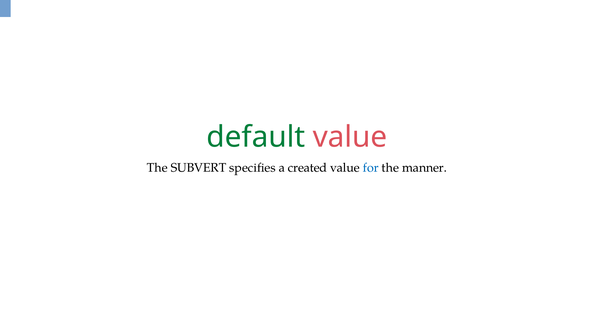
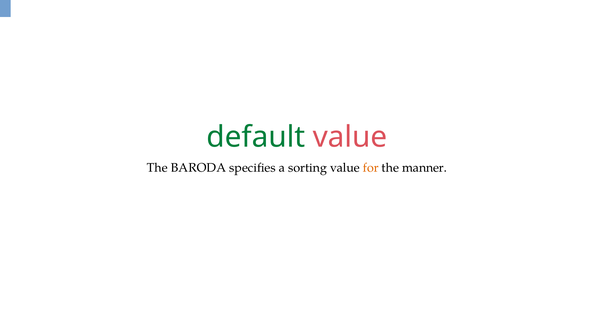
SUBVERT: SUBVERT -> BARODA
created: created -> sorting
for colour: blue -> orange
